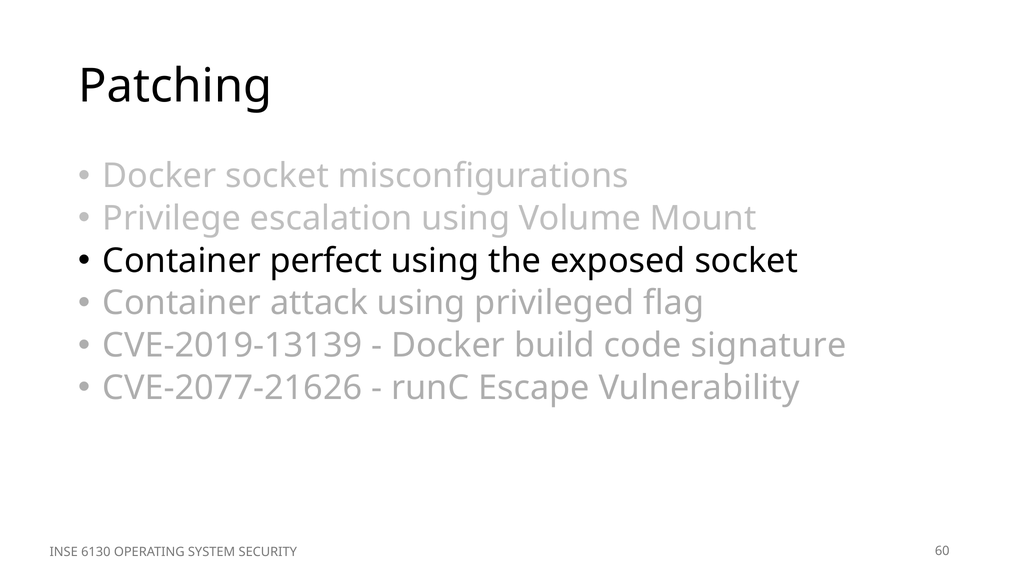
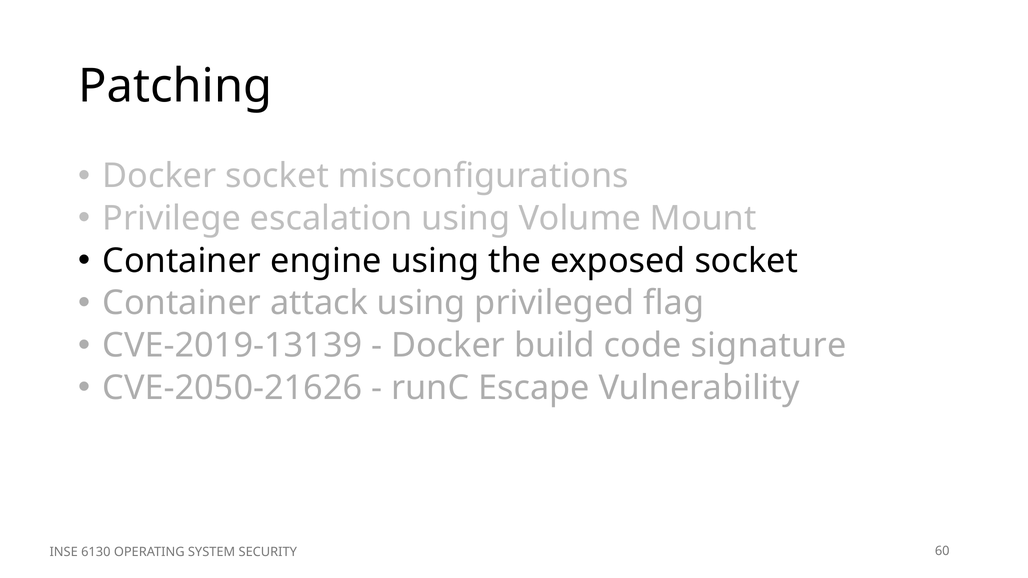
perfect: perfect -> engine
CVE-2077-21626: CVE-2077-21626 -> CVE-2050-21626
